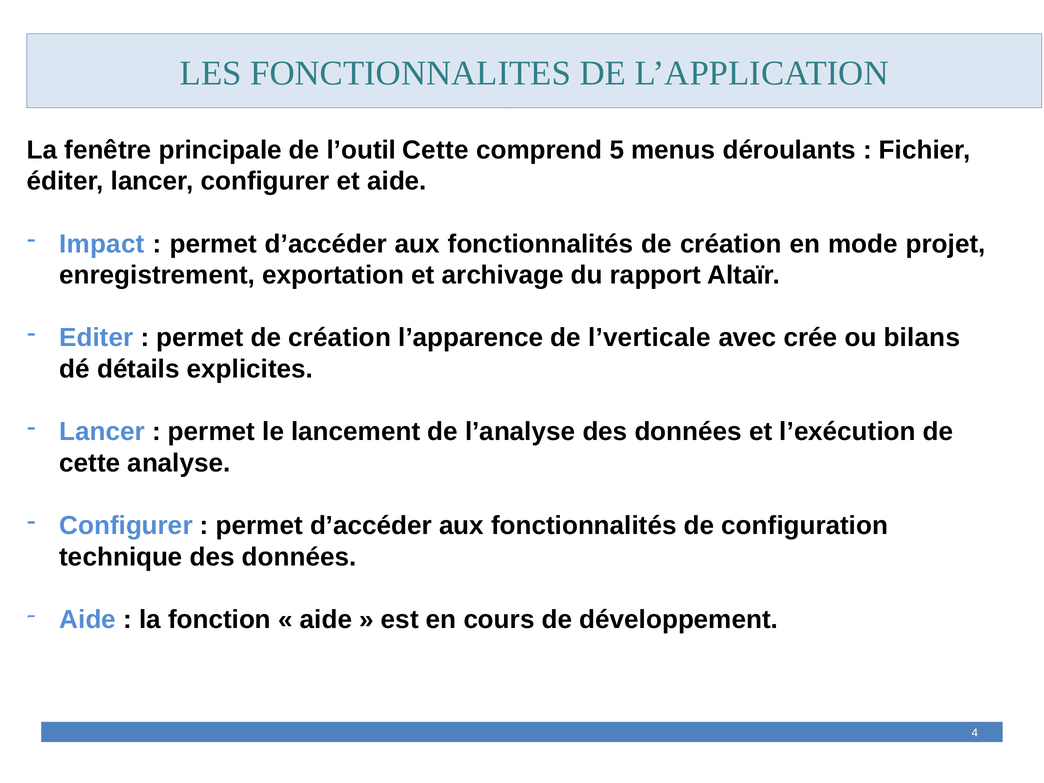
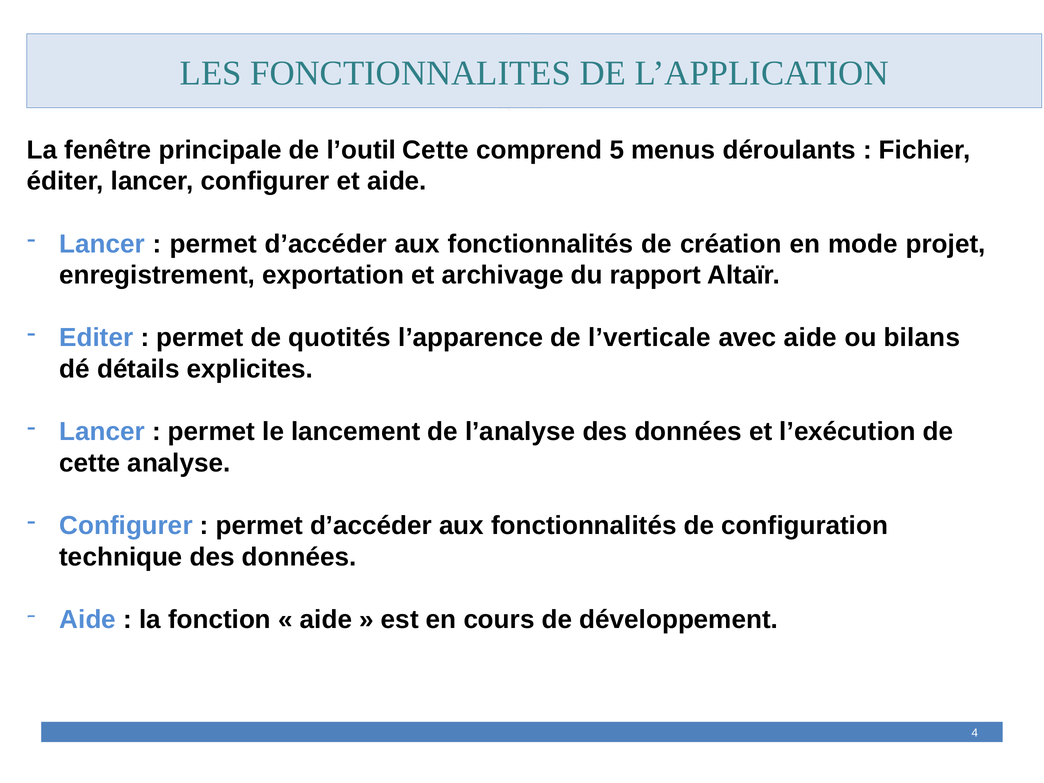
Impact at (102, 244): Impact -> Lancer
permet de création: création -> quotités
avec crée: crée -> aide
